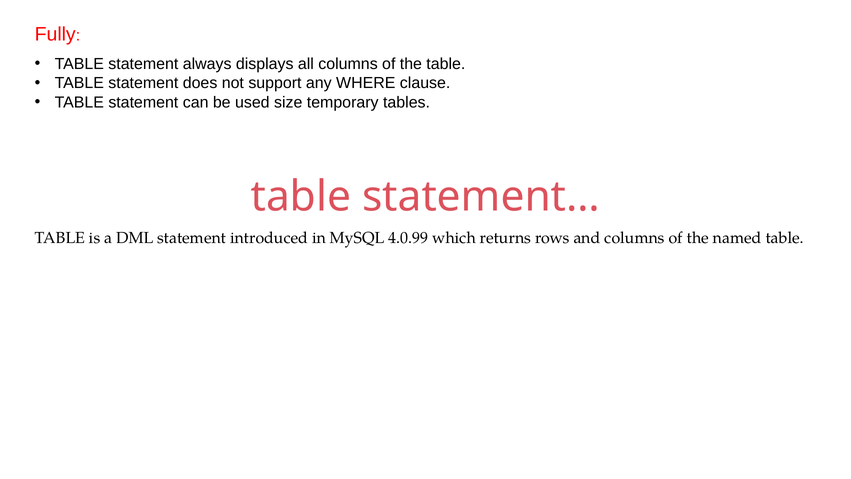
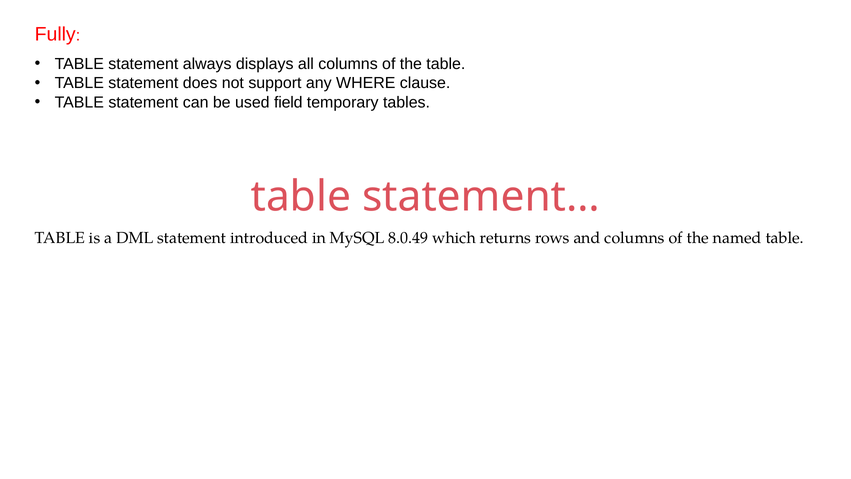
size: size -> field
4.0.99: 4.0.99 -> 8.0.49
